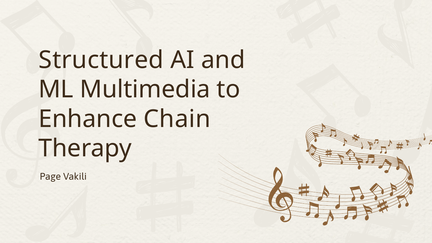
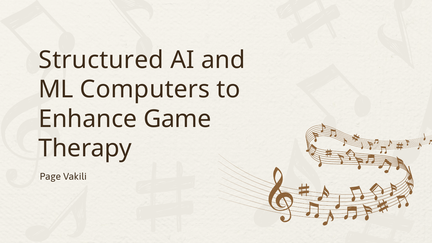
Multimedia: Multimedia -> Computers
Chain: Chain -> Game
